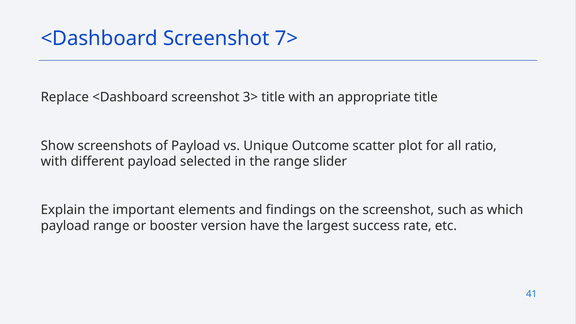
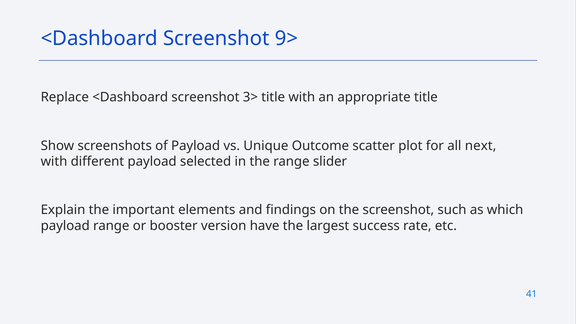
7>: 7> -> 9>
ratio: ratio -> next
